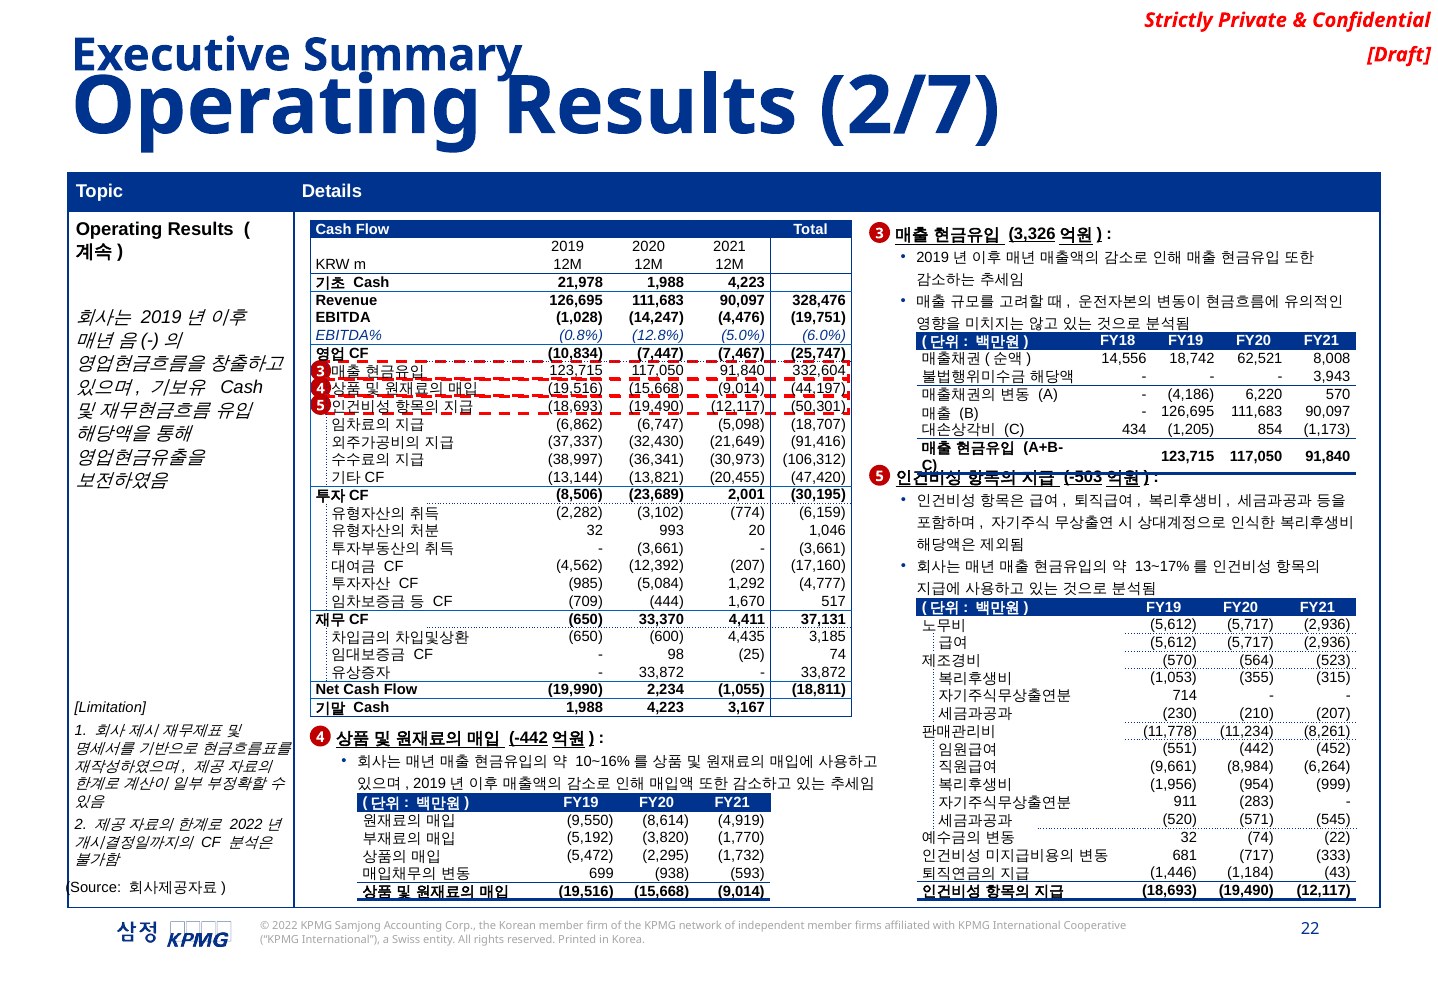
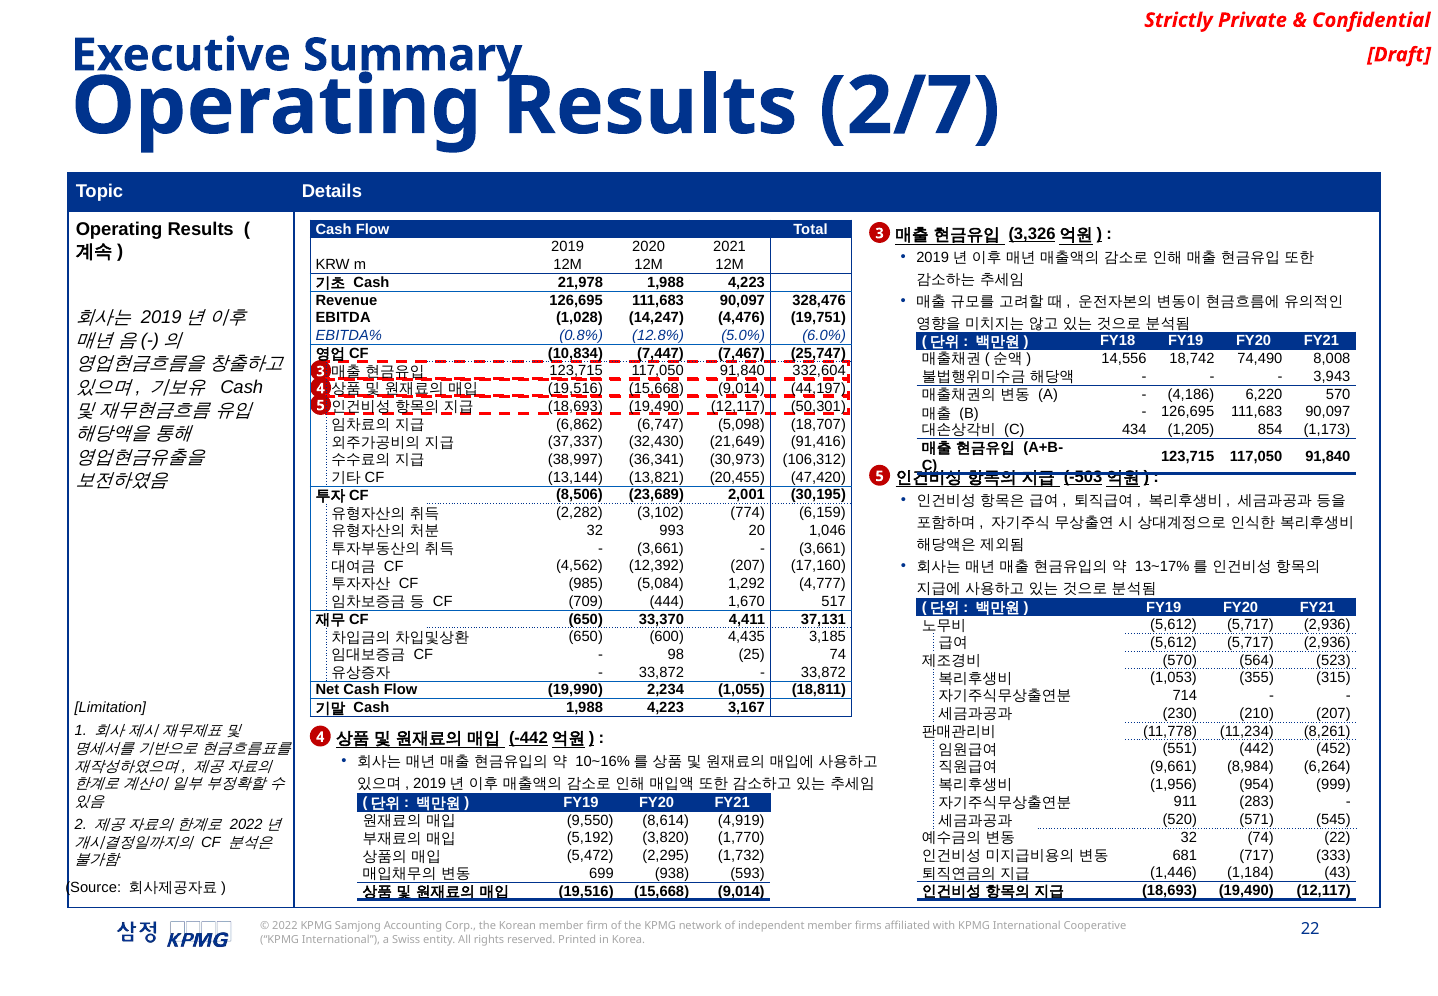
62,521: 62,521 -> 74,490
